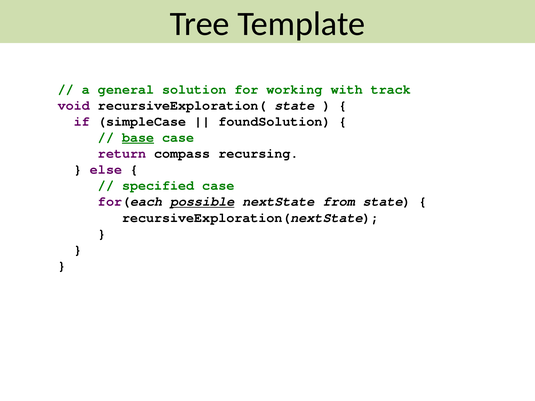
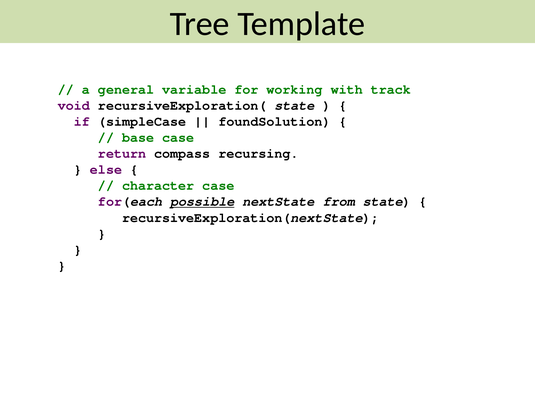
solution: solution -> variable
base underline: present -> none
specified: specified -> character
